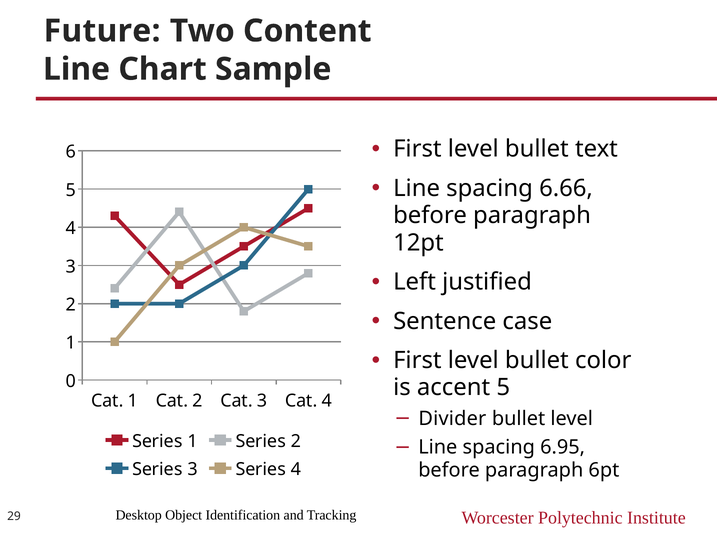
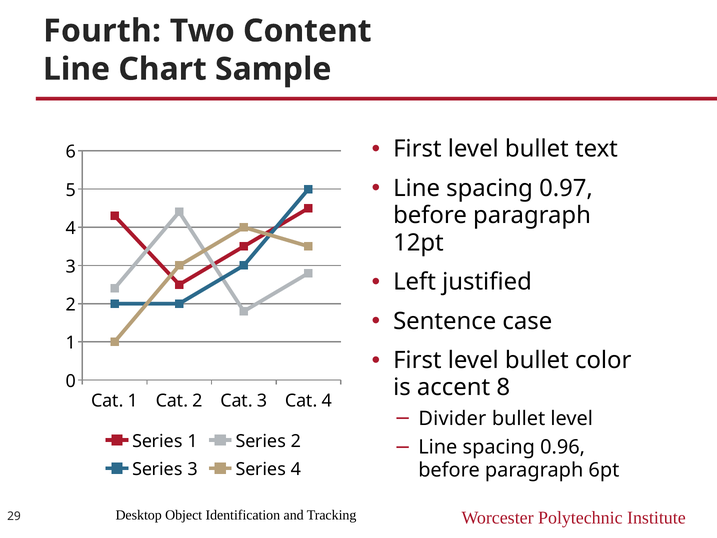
Future: Future -> Fourth
6.66: 6.66 -> 0.97
accent 5: 5 -> 8
6.95: 6.95 -> 0.96
